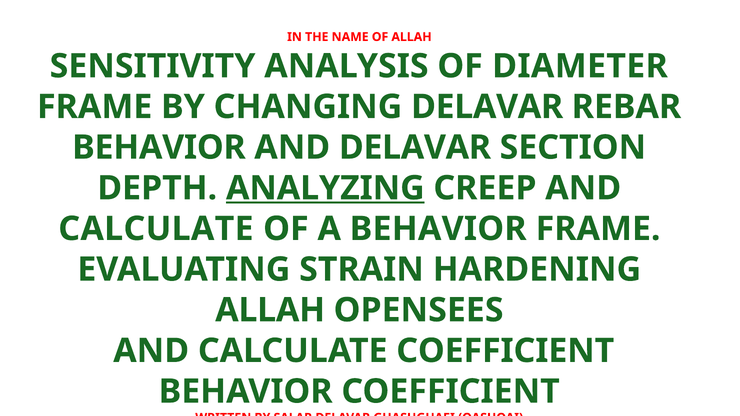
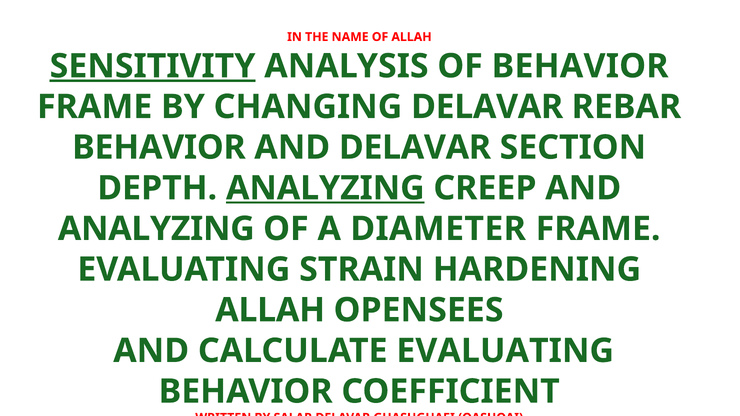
SENSITIVITY underline: none -> present
OF DIAMETER: DIAMETER -> BEHAVIOR
CALCULATE at (156, 229): CALCULATE -> ANALYZING
A BEHAVIOR: BEHAVIOR -> DIAMETER
CALCULATE COEFFICIENT: COEFFICIENT -> EVALUATING
